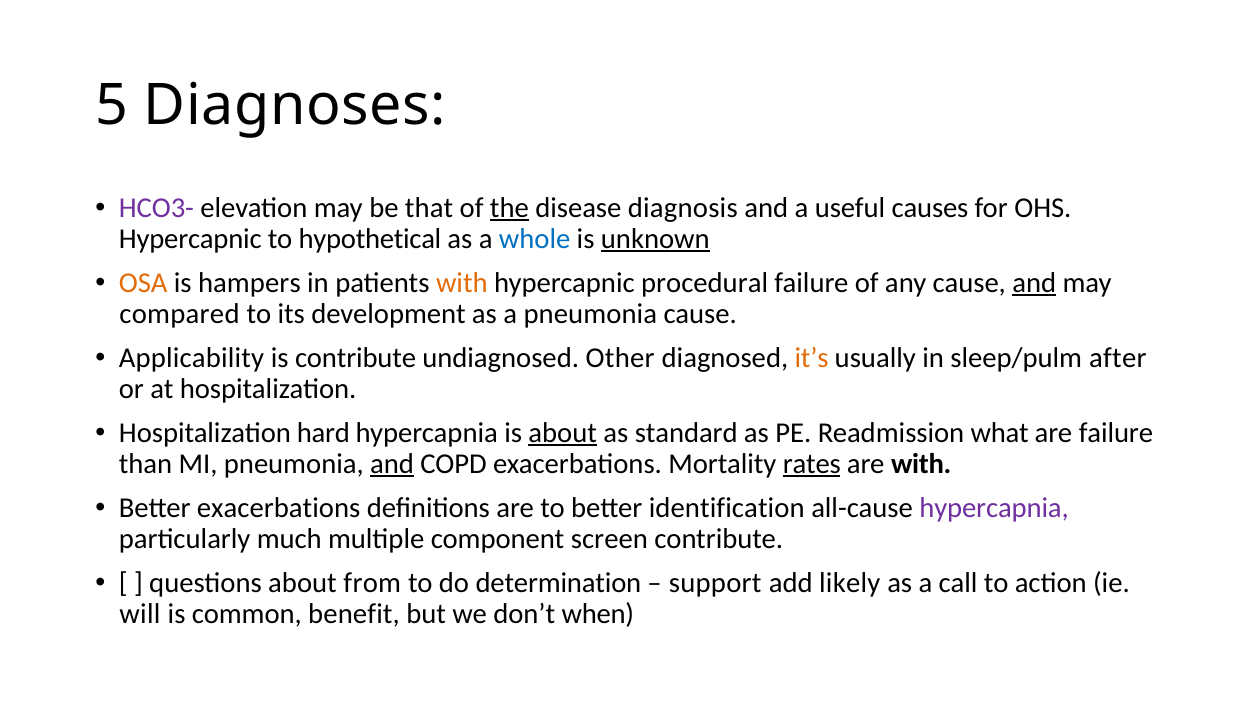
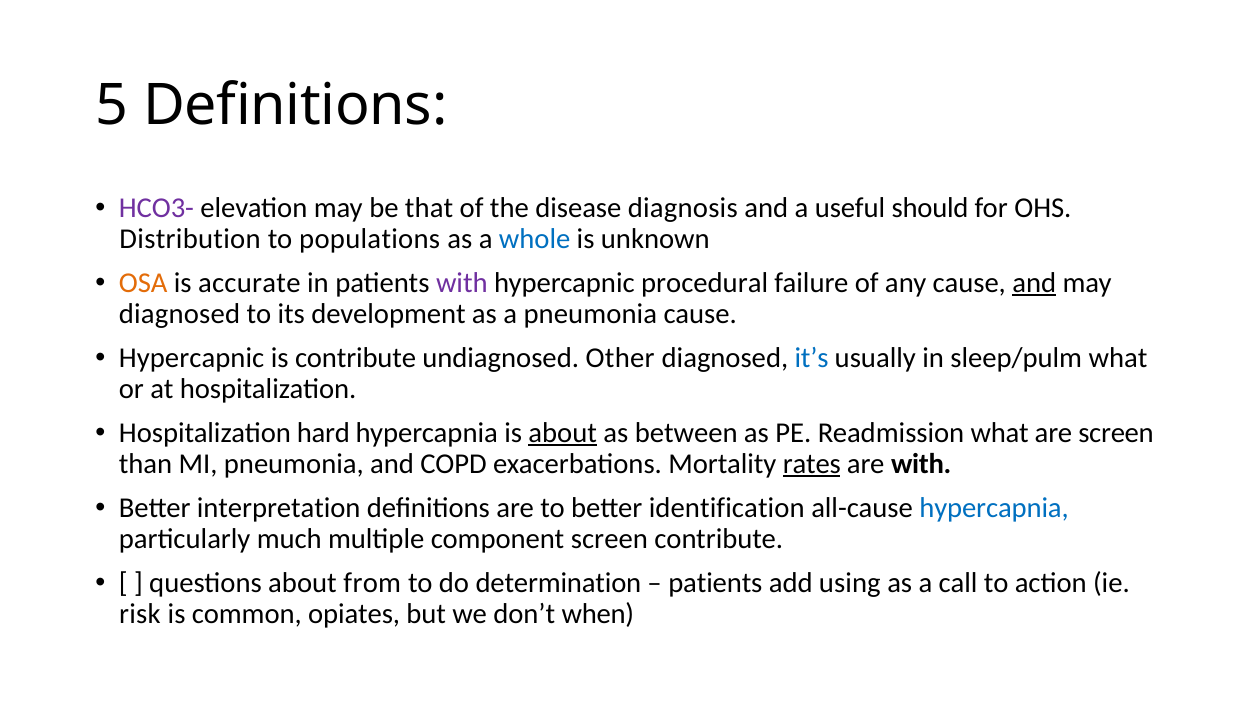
5 Diagnoses: Diagnoses -> Definitions
the underline: present -> none
causes: causes -> should
Hypercapnic at (190, 238): Hypercapnic -> Distribution
hypothetical: hypothetical -> populations
unknown underline: present -> none
hampers: hampers -> accurate
with at (462, 282) colour: orange -> purple
compared at (179, 313): compared -> diagnosed
Applicability at (192, 357): Applicability -> Hypercapnic
it’s colour: orange -> blue
sleep/pulm after: after -> what
standard: standard -> between
are failure: failure -> screen
and at (392, 463) underline: present -> none
Better exacerbations: exacerbations -> interpretation
hypercapnia at (994, 507) colour: purple -> blue
support at (715, 583): support -> patients
likely: likely -> using
will: will -> risk
benefit: benefit -> opiates
